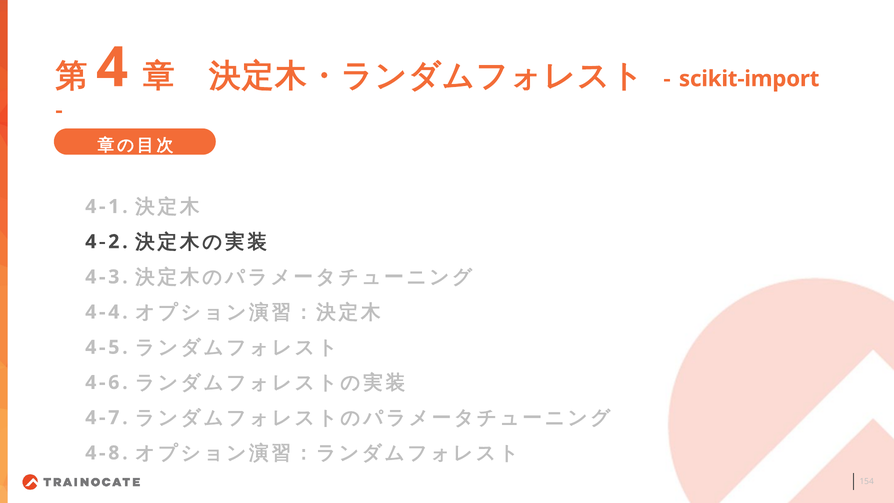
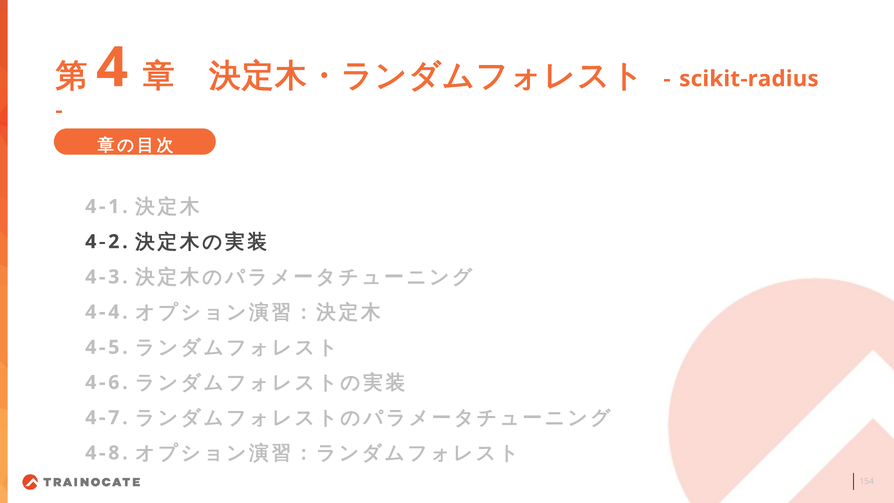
scikit-import: scikit-import -> scikit-radius
